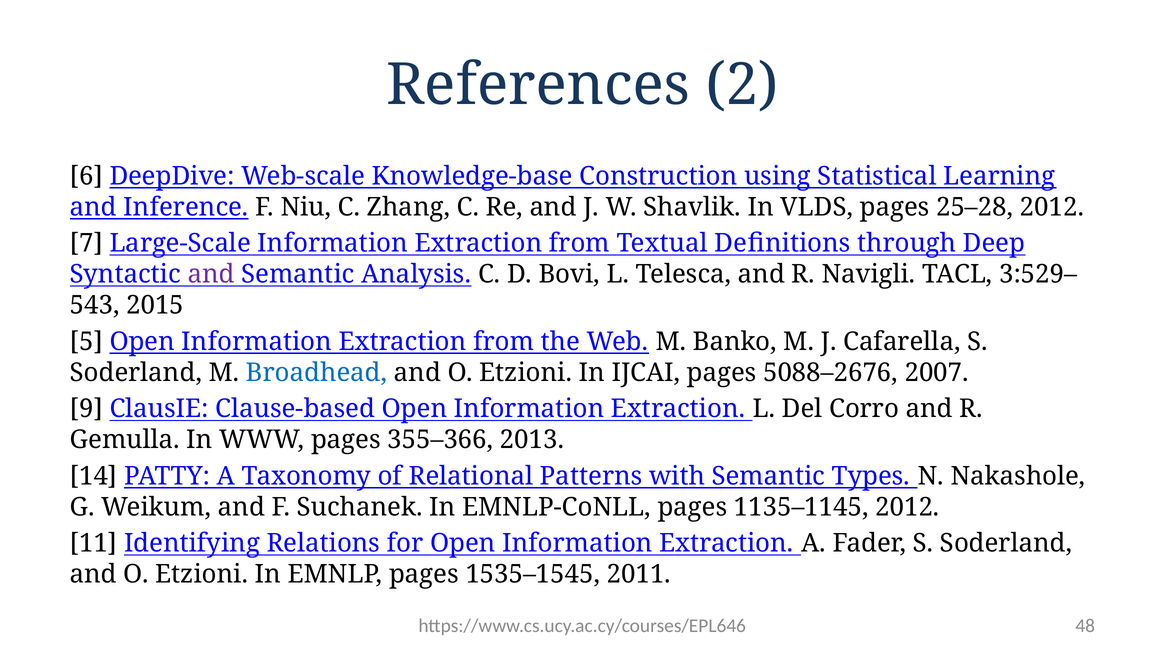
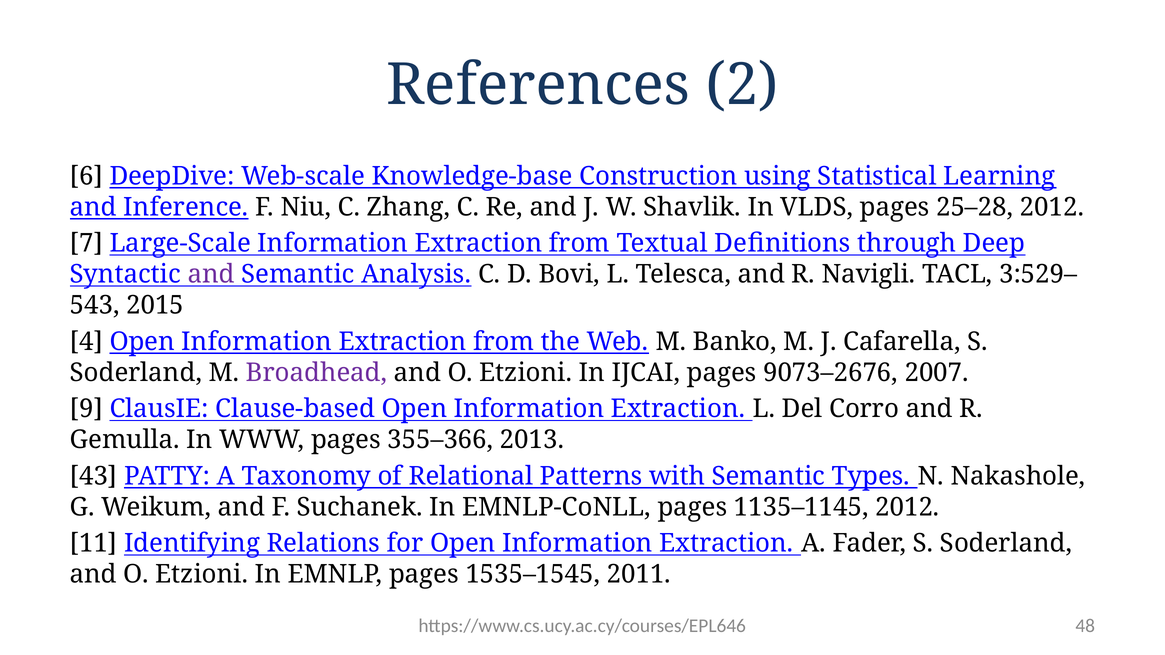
5: 5 -> 4
Broadhead colour: blue -> purple
5088–2676: 5088–2676 -> 9073–2676
14: 14 -> 43
